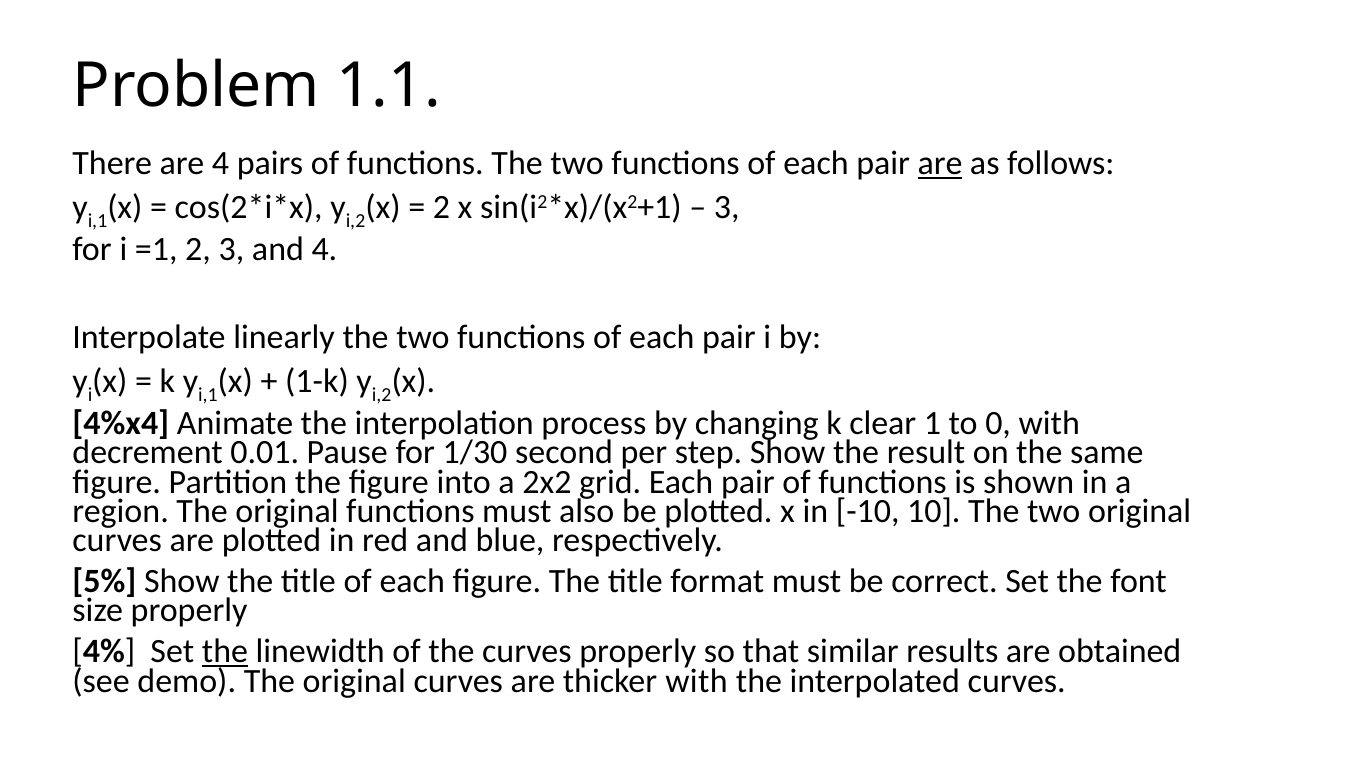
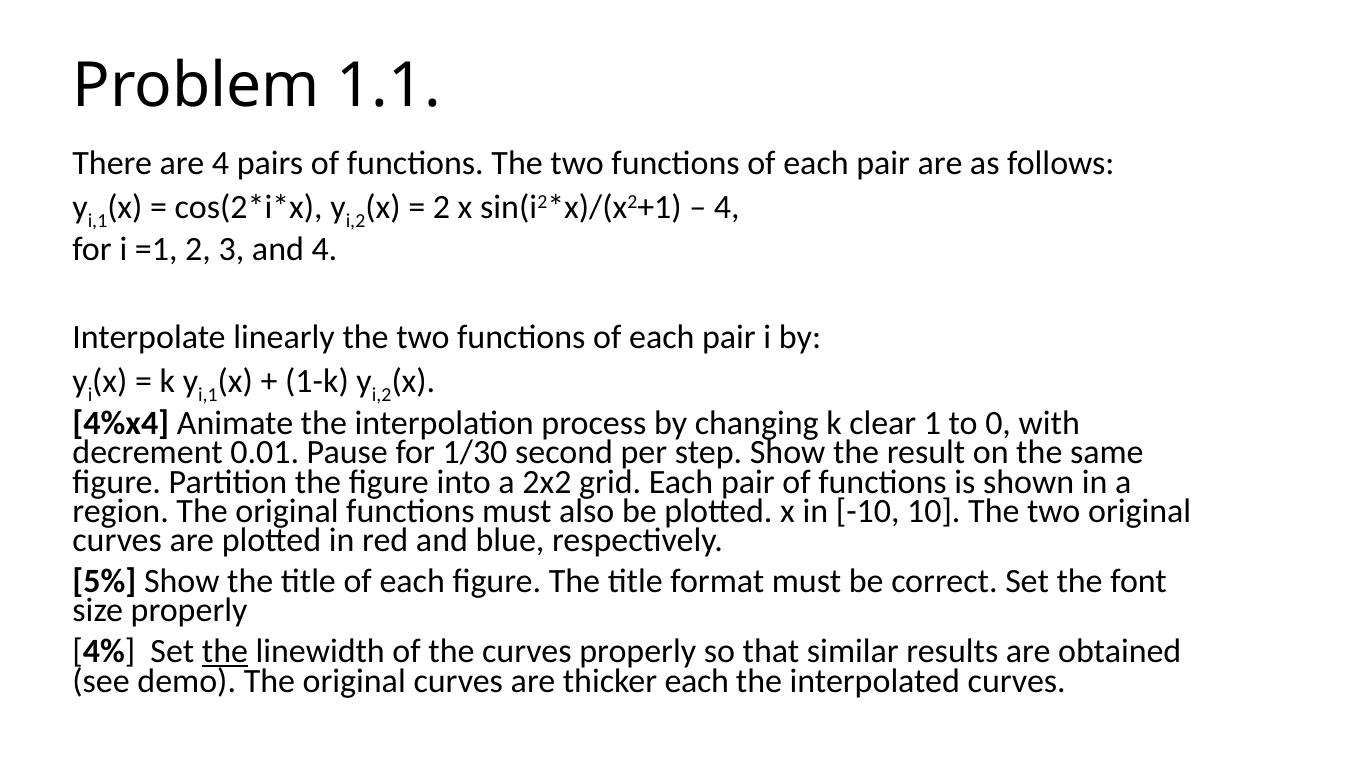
are at (940, 163) underline: present -> none
3 at (727, 207): 3 -> 4
thicker with: with -> each
